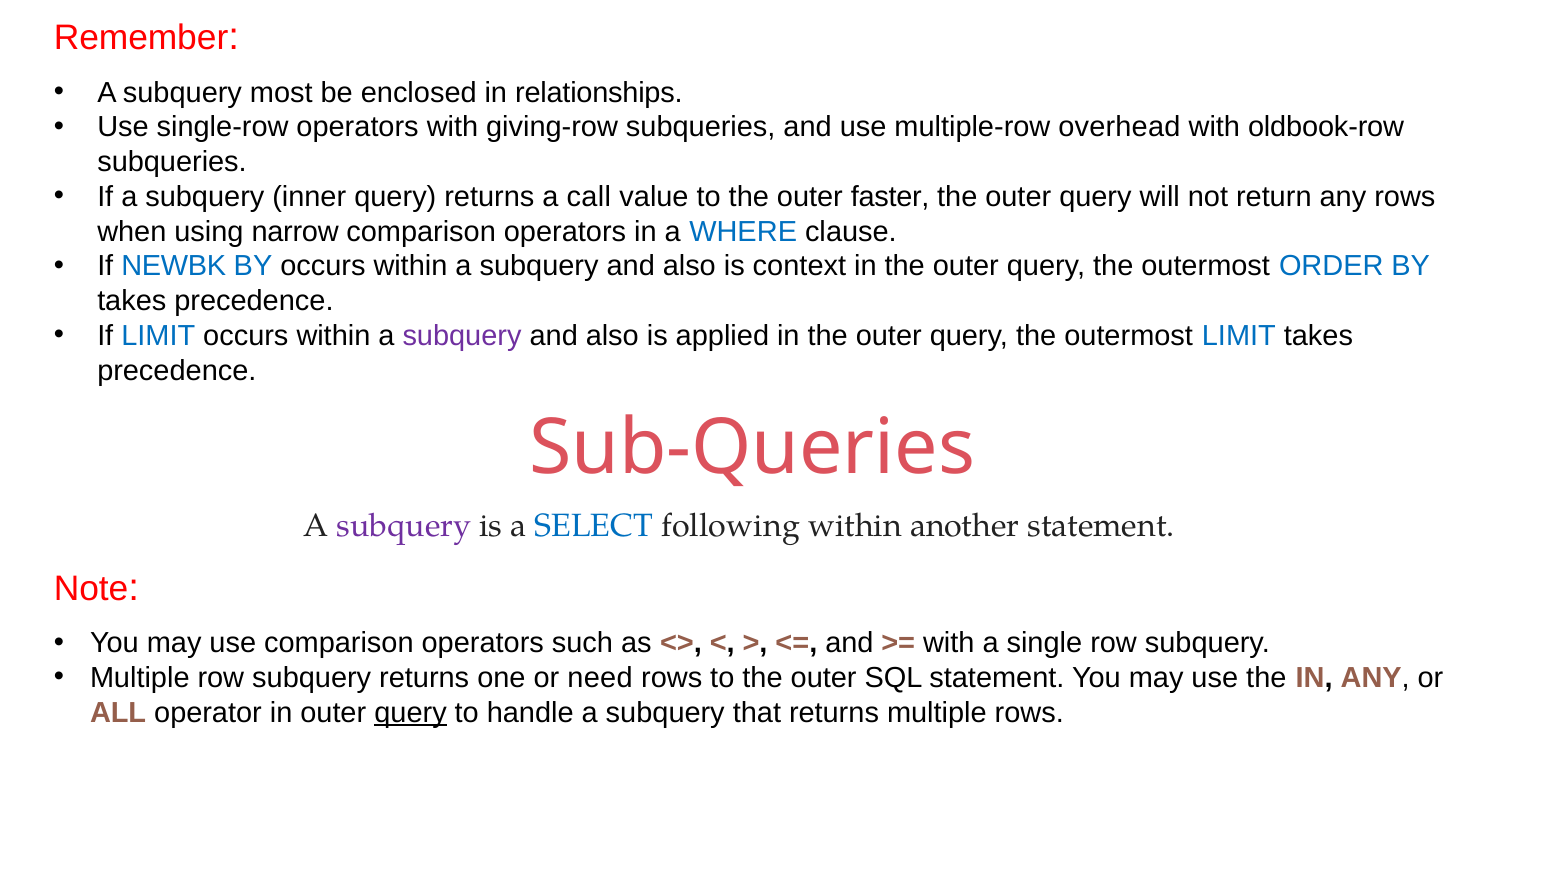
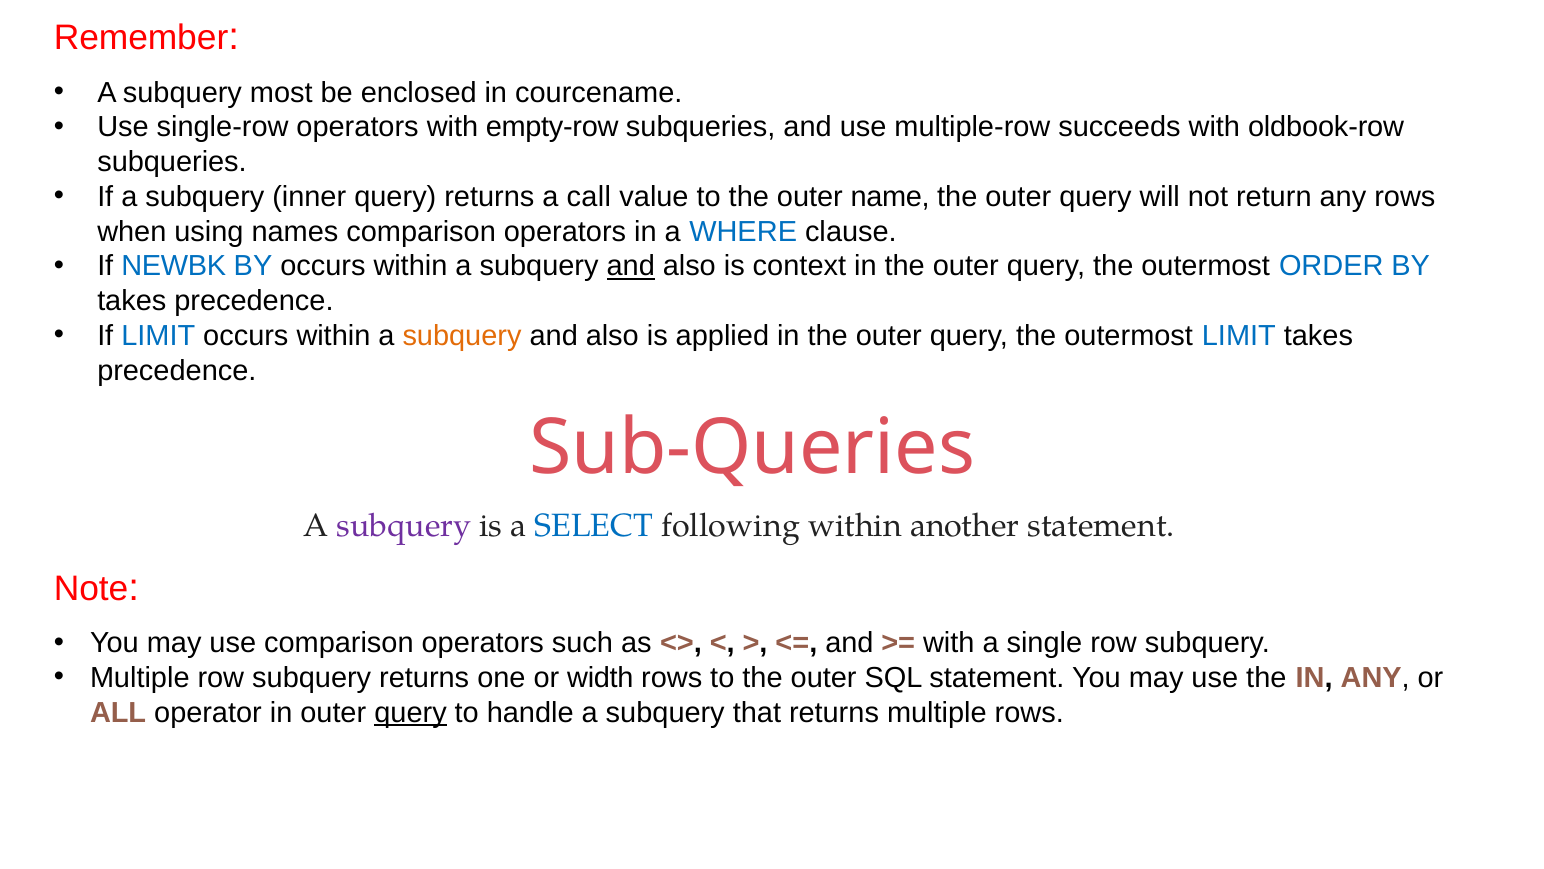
relationships: relationships -> courcename
giving-row: giving-row -> empty-row
overhead: overhead -> succeeds
faster: faster -> name
narrow: narrow -> names
and at (631, 266) underline: none -> present
subquery at (462, 336) colour: purple -> orange
need: need -> width
